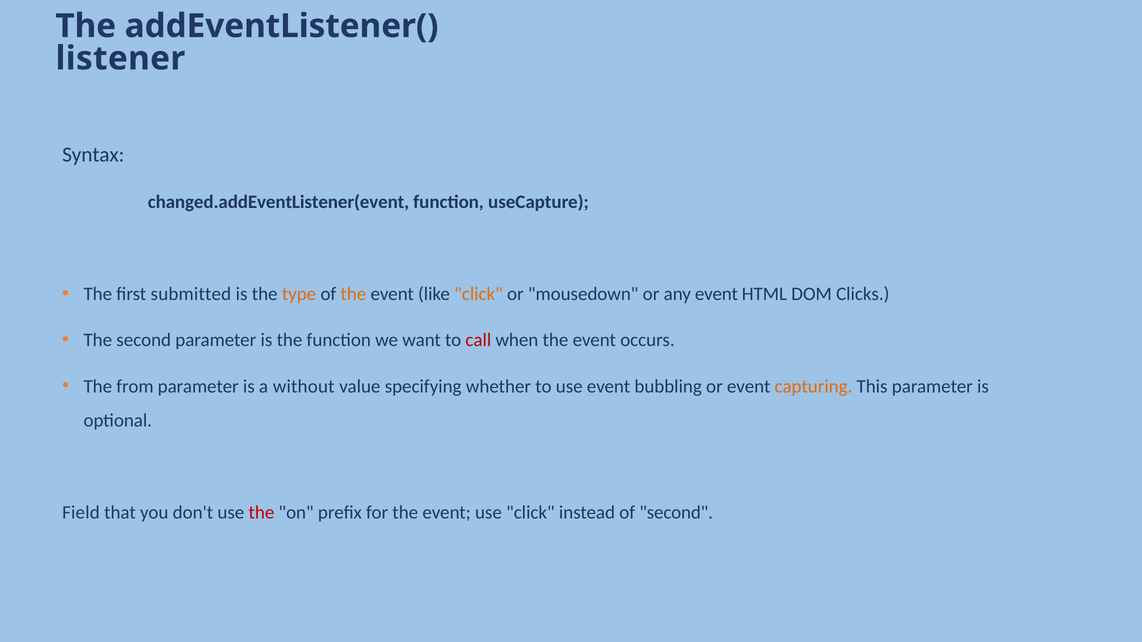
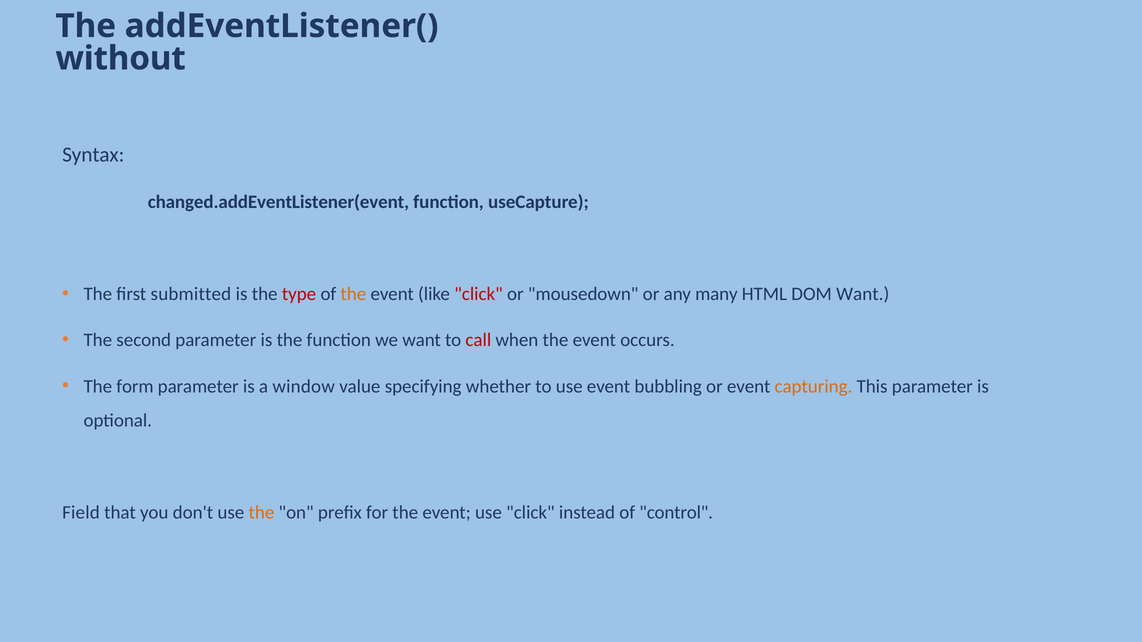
listener: listener -> without
type colour: orange -> red
click at (479, 294) colour: orange -> red
any event: event -> many
DOM Clicks: Clicks -> Want
from: from -> form
without: without -> window
the at (261, 513) colour: red -> orange
of second: second -> control
